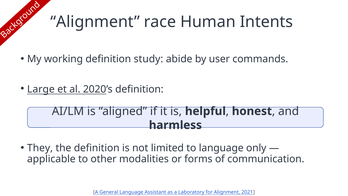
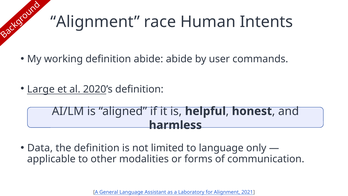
definition study: study -> abide
They: They -> Data
